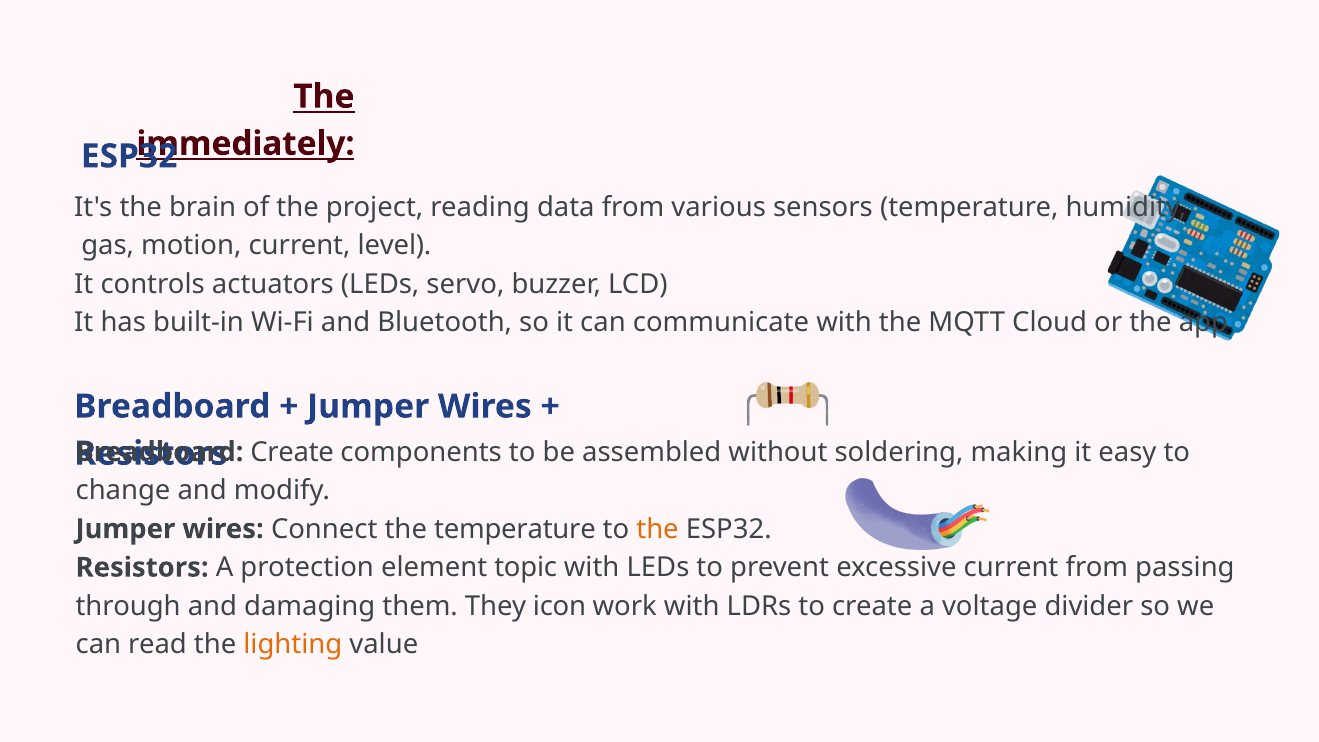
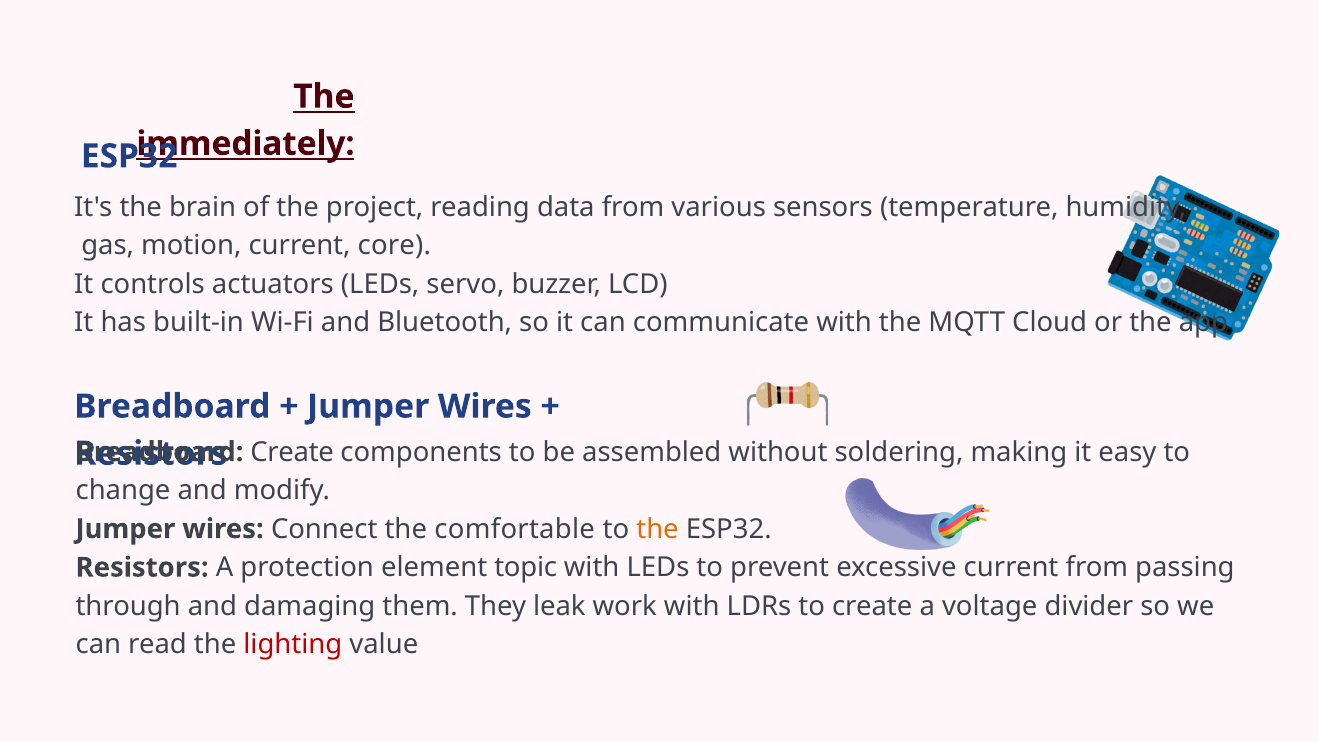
level: level -> core
the temperature: temperature -> comfortable
icon: icon -> leak
lighting colour: orange -> red
